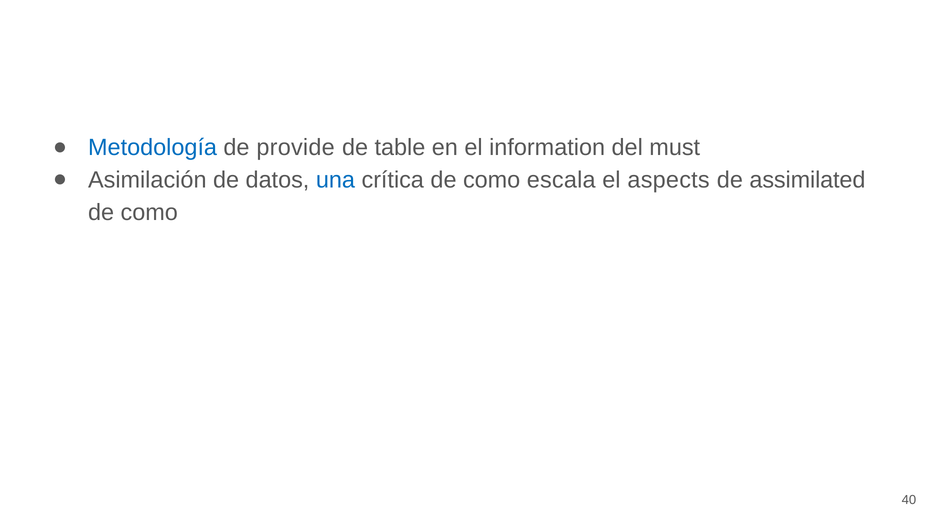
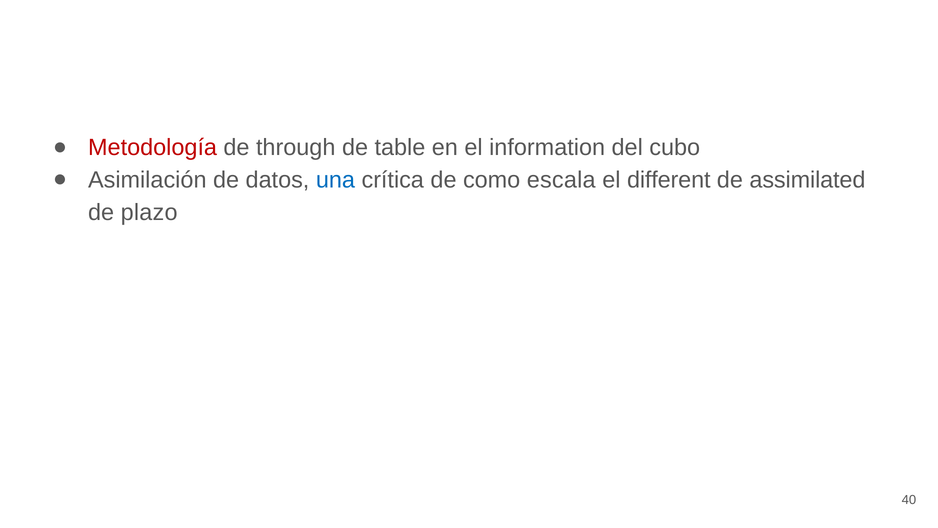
Metodología colour: blue -> red
provide: provide -> through
must: must -> cubo
aspects: aspects -> different
como at (149, 212): como -> plazo
